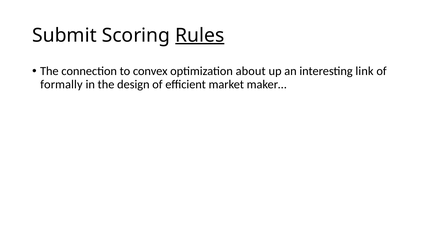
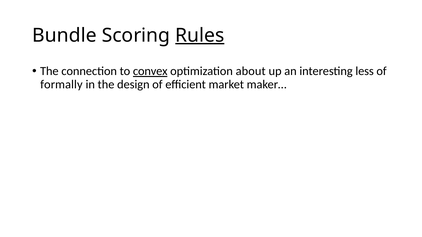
Submit: Submit -> Bundle
convex underline: none -> present
link: link -> less
